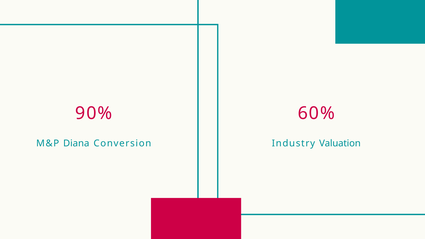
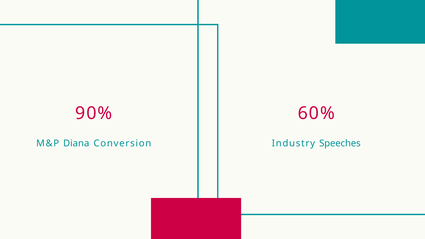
Valuation: Valuation -> Speeches
